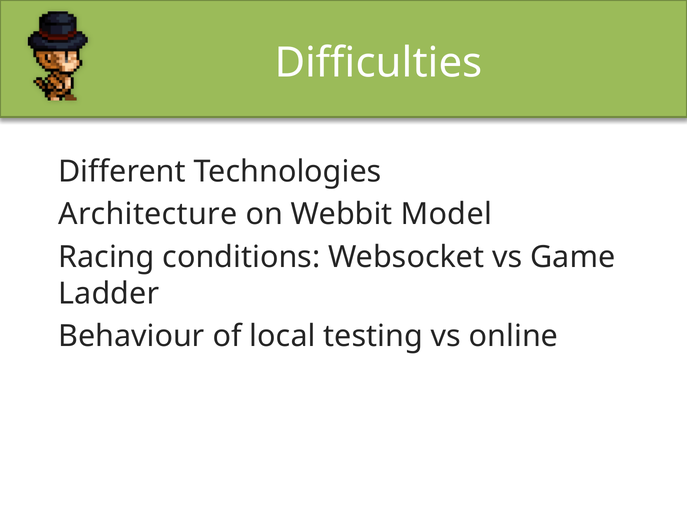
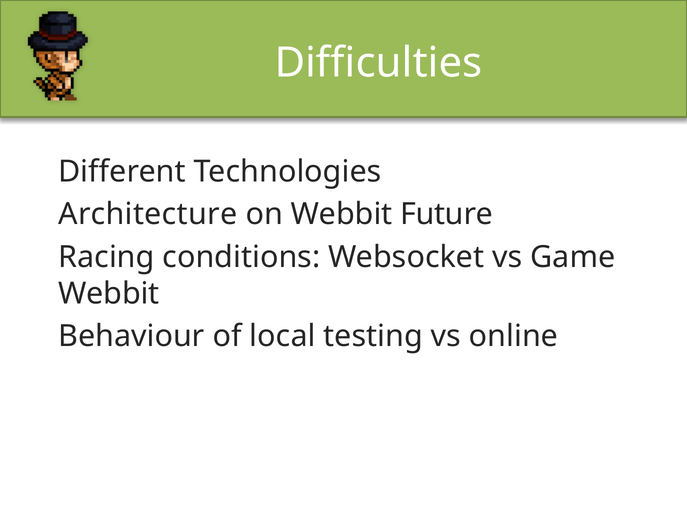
Model: Model -> Future
Ladder at (109, 294): Ladder -> Webbit
